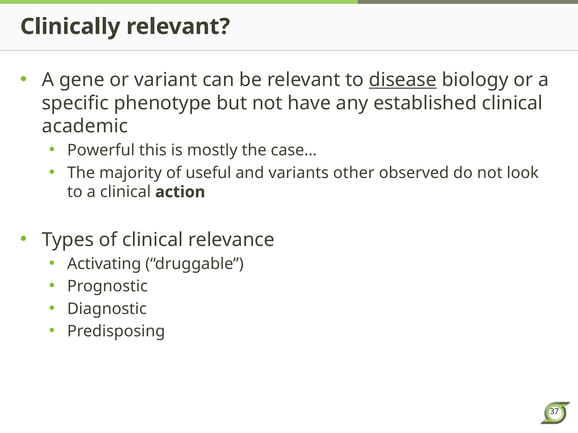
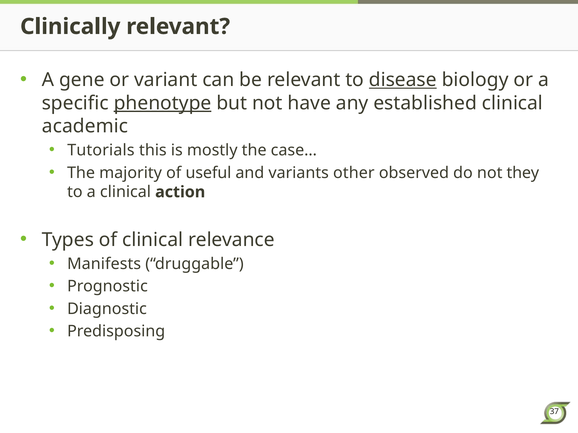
phenotype underline: none -> present
Powerful: Powerful -> Tutorials
look: look -> they
Activating: Activating -> Manifests
